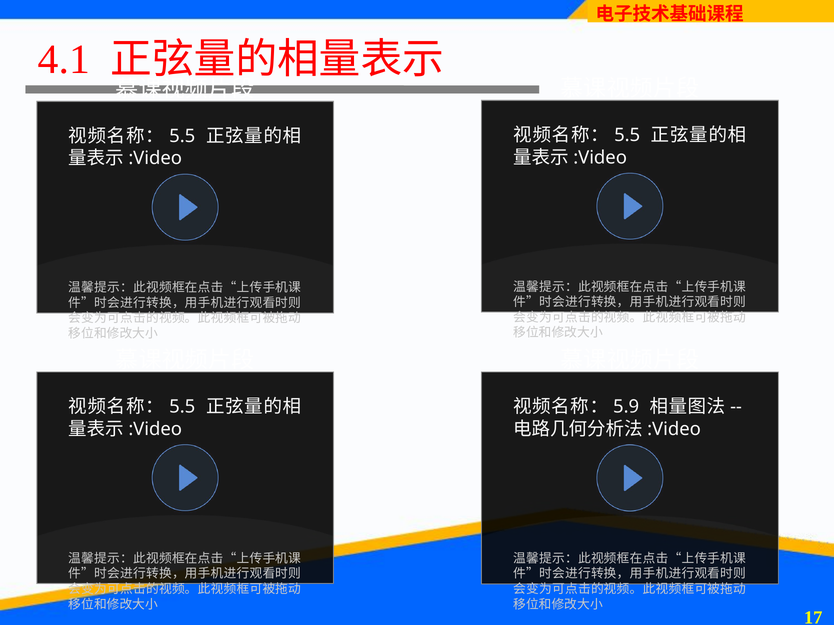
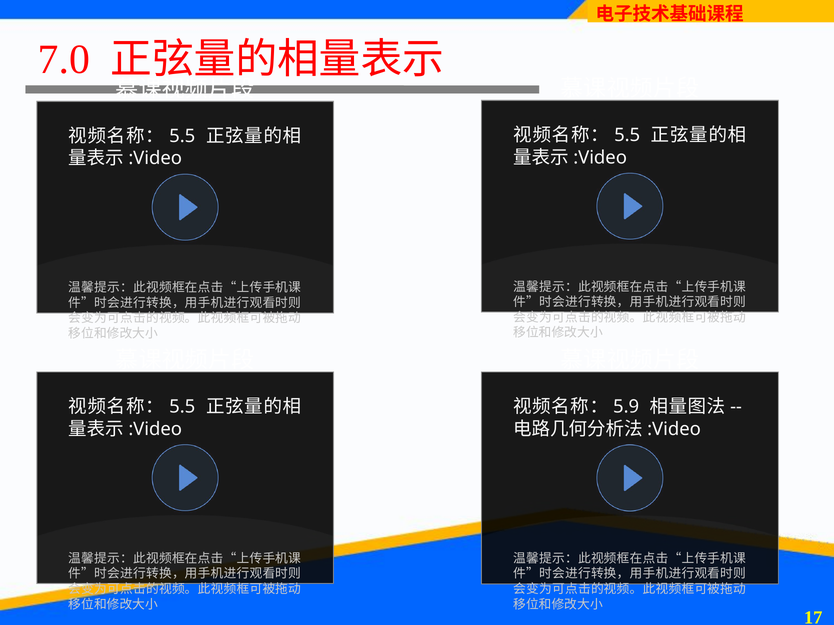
4.1: 4.1 -> 7.0
